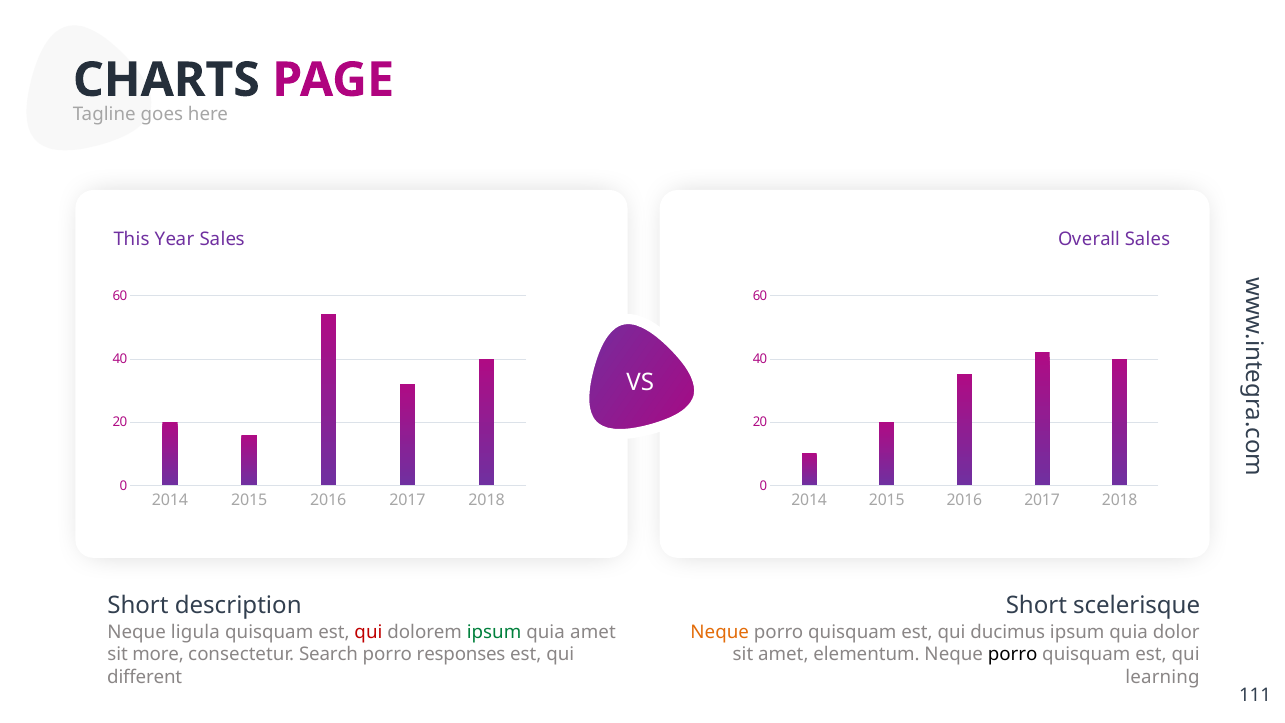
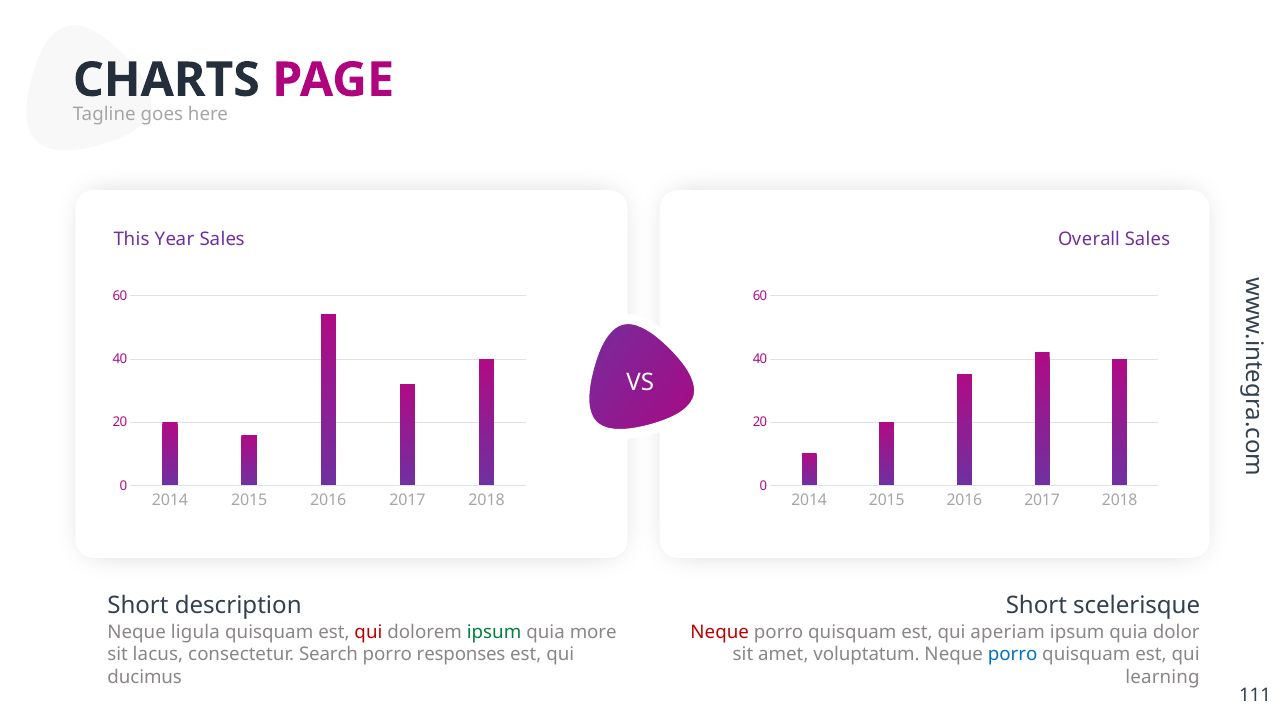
quia amet: amet -> more
Neque at (720, 632) colour: orange -> red
ducimus: ducimus -> aperiam
more: more -> lacus
elementum: elementum -> voluptatum
porro at (1013, 654) colour: black -> blue
different: different -> ducimus
